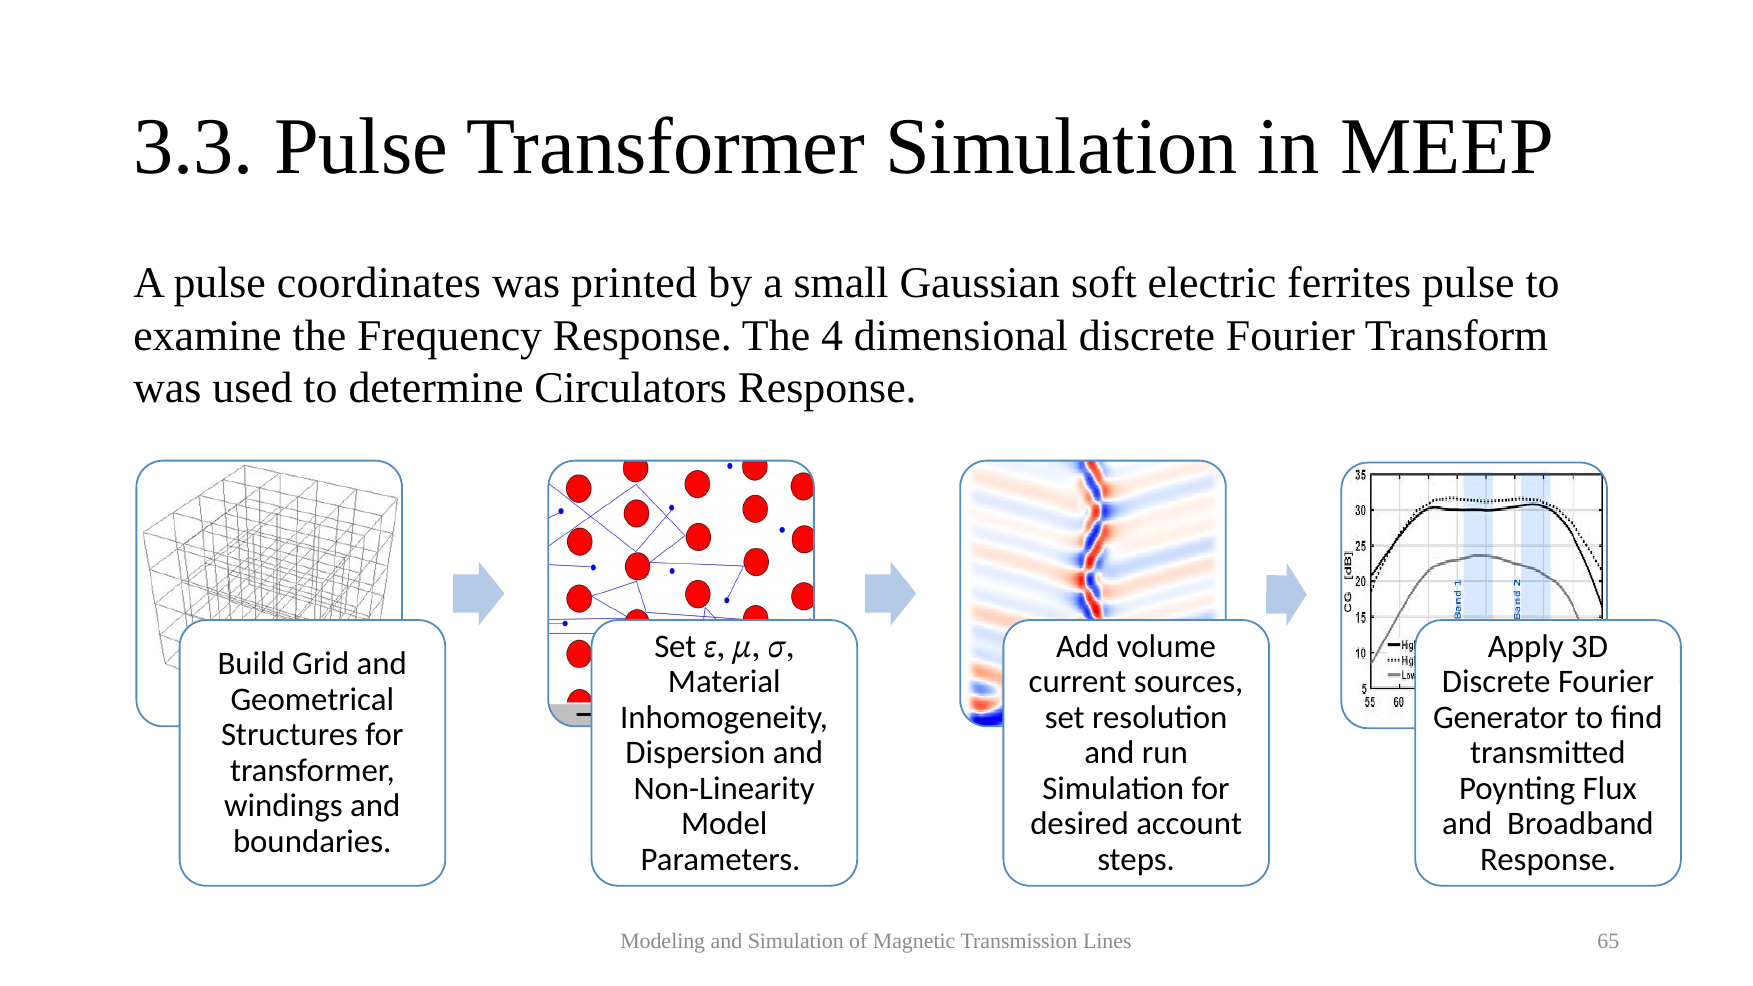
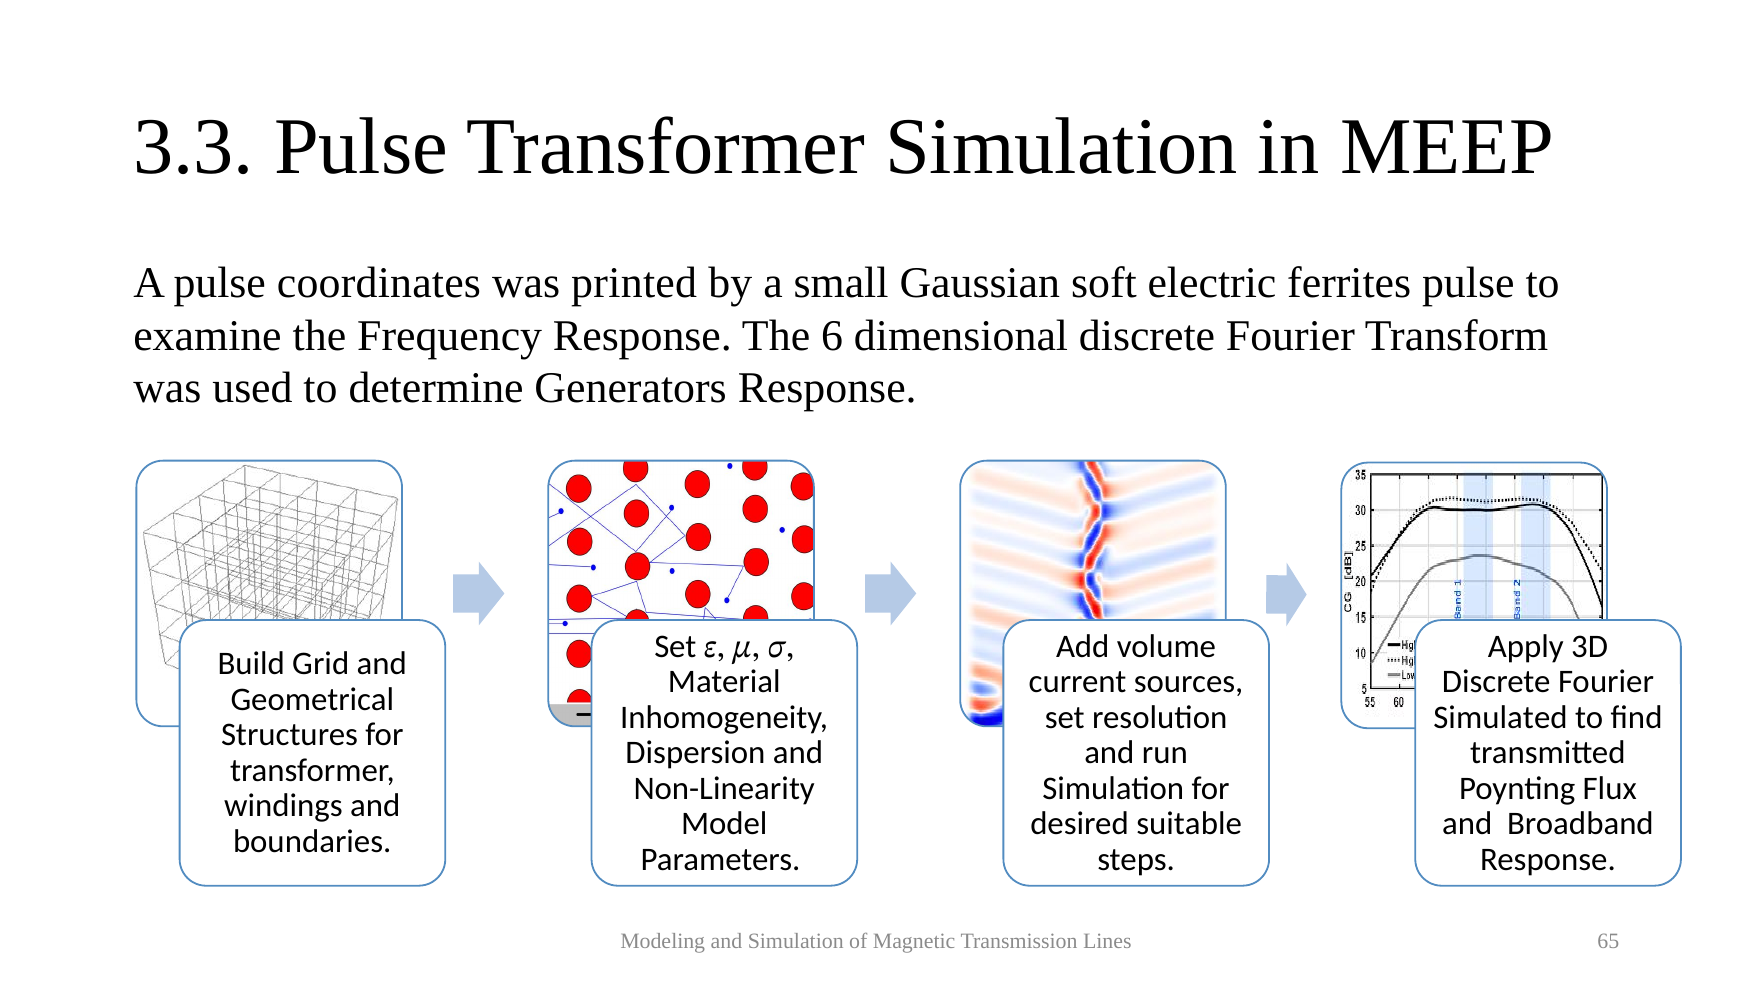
4: 4 -> 6
Circulators: Circulators -> Generators
Generator: Generator -> Simulated
account: account -> suitable
